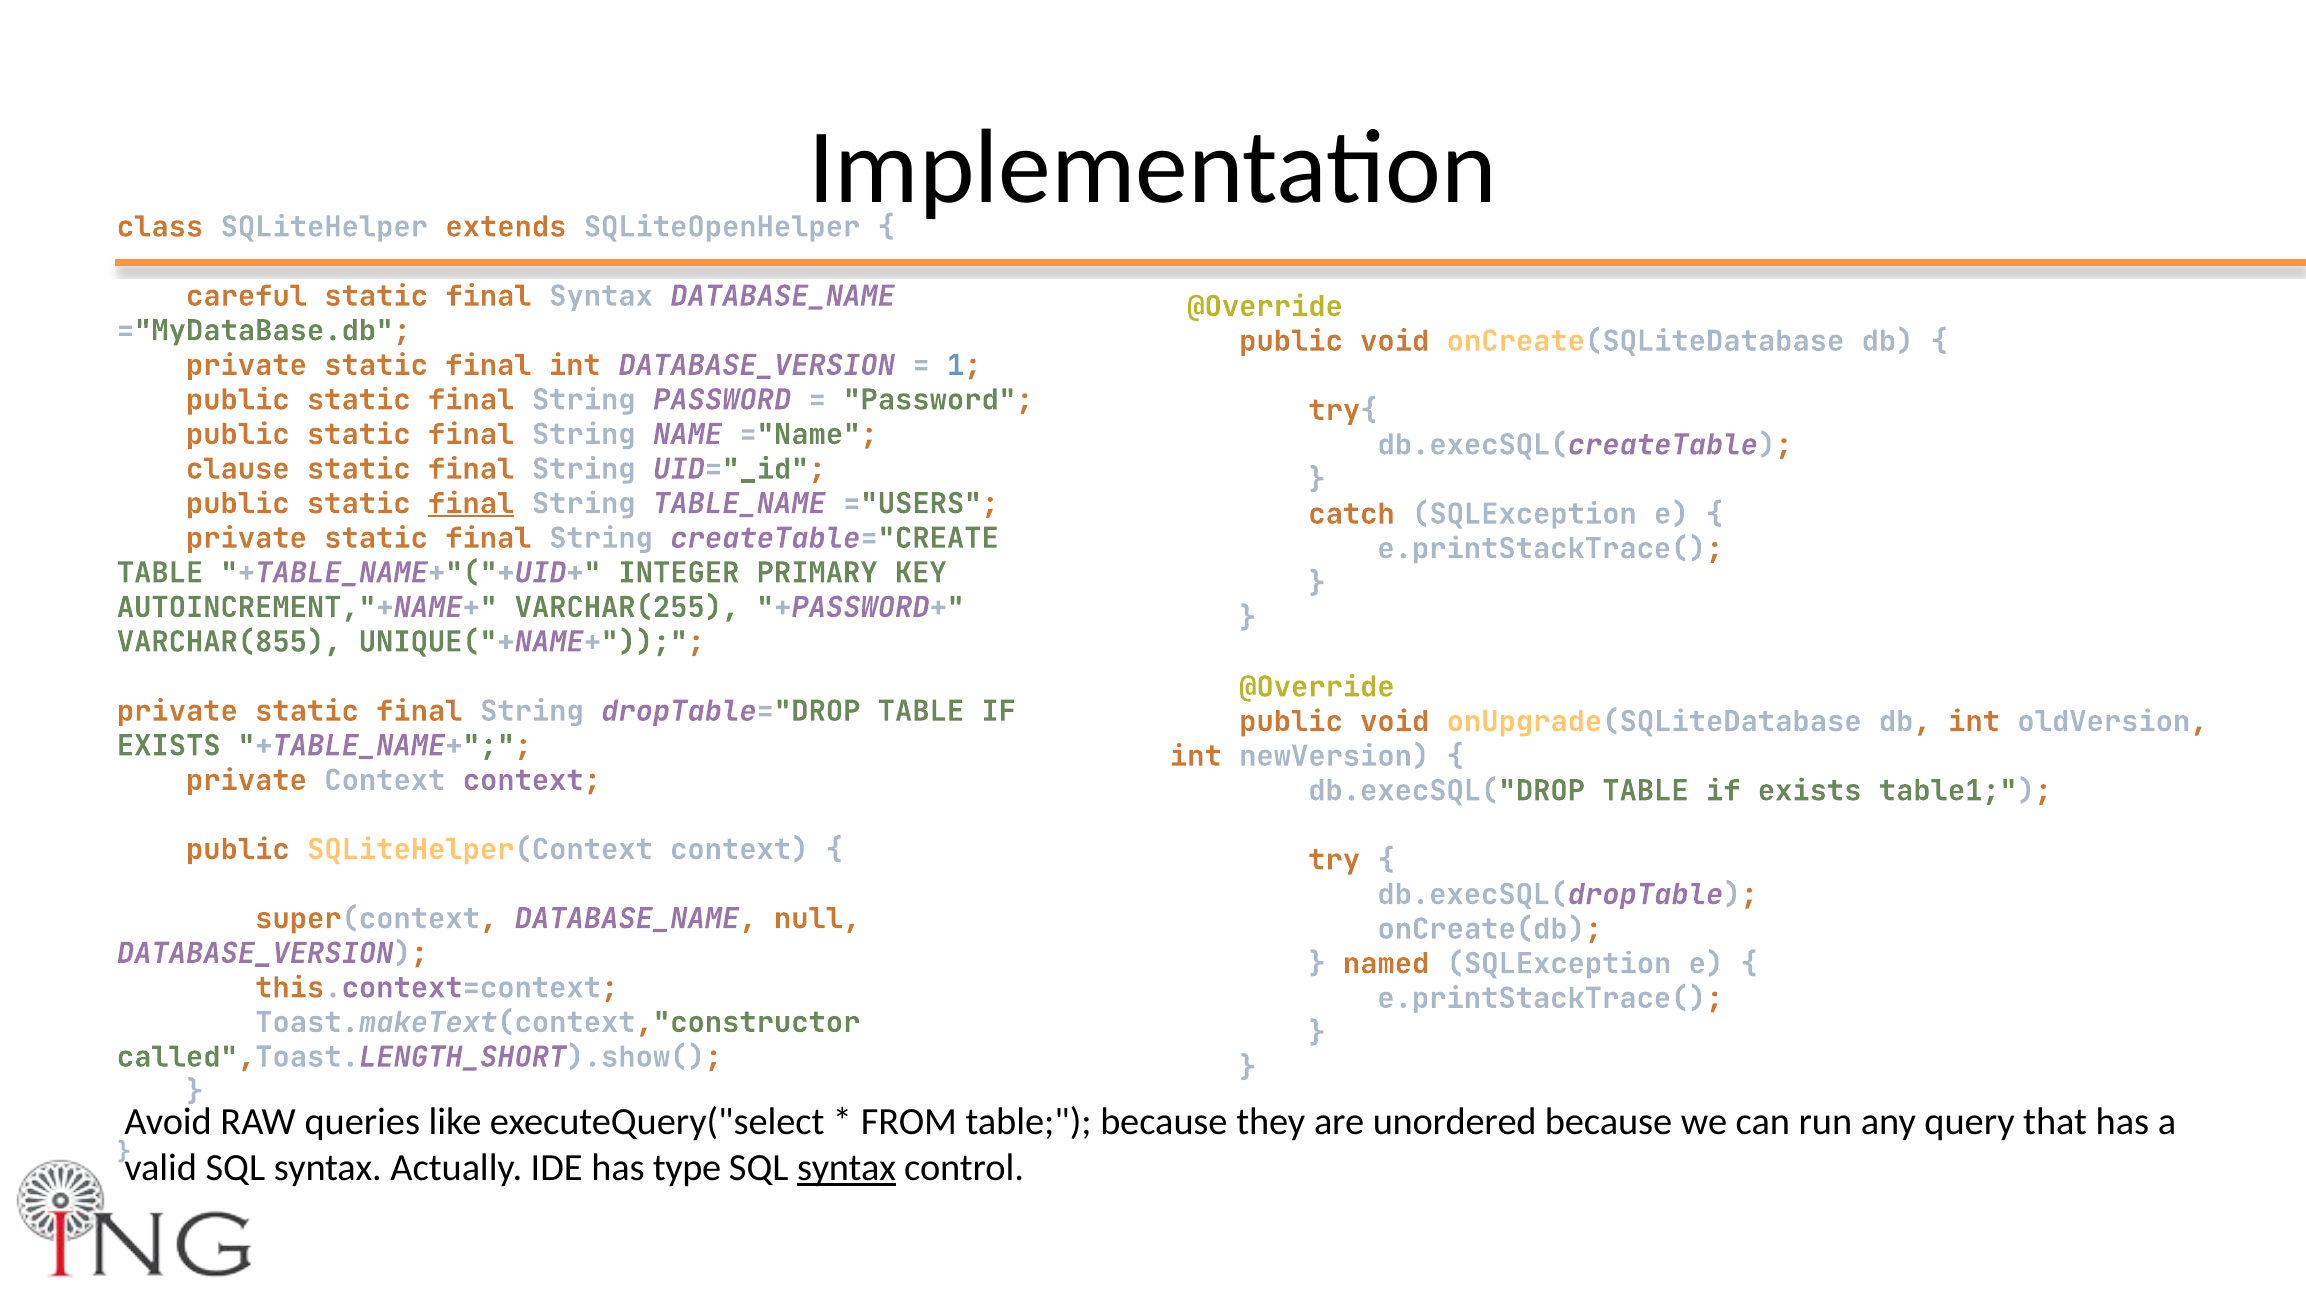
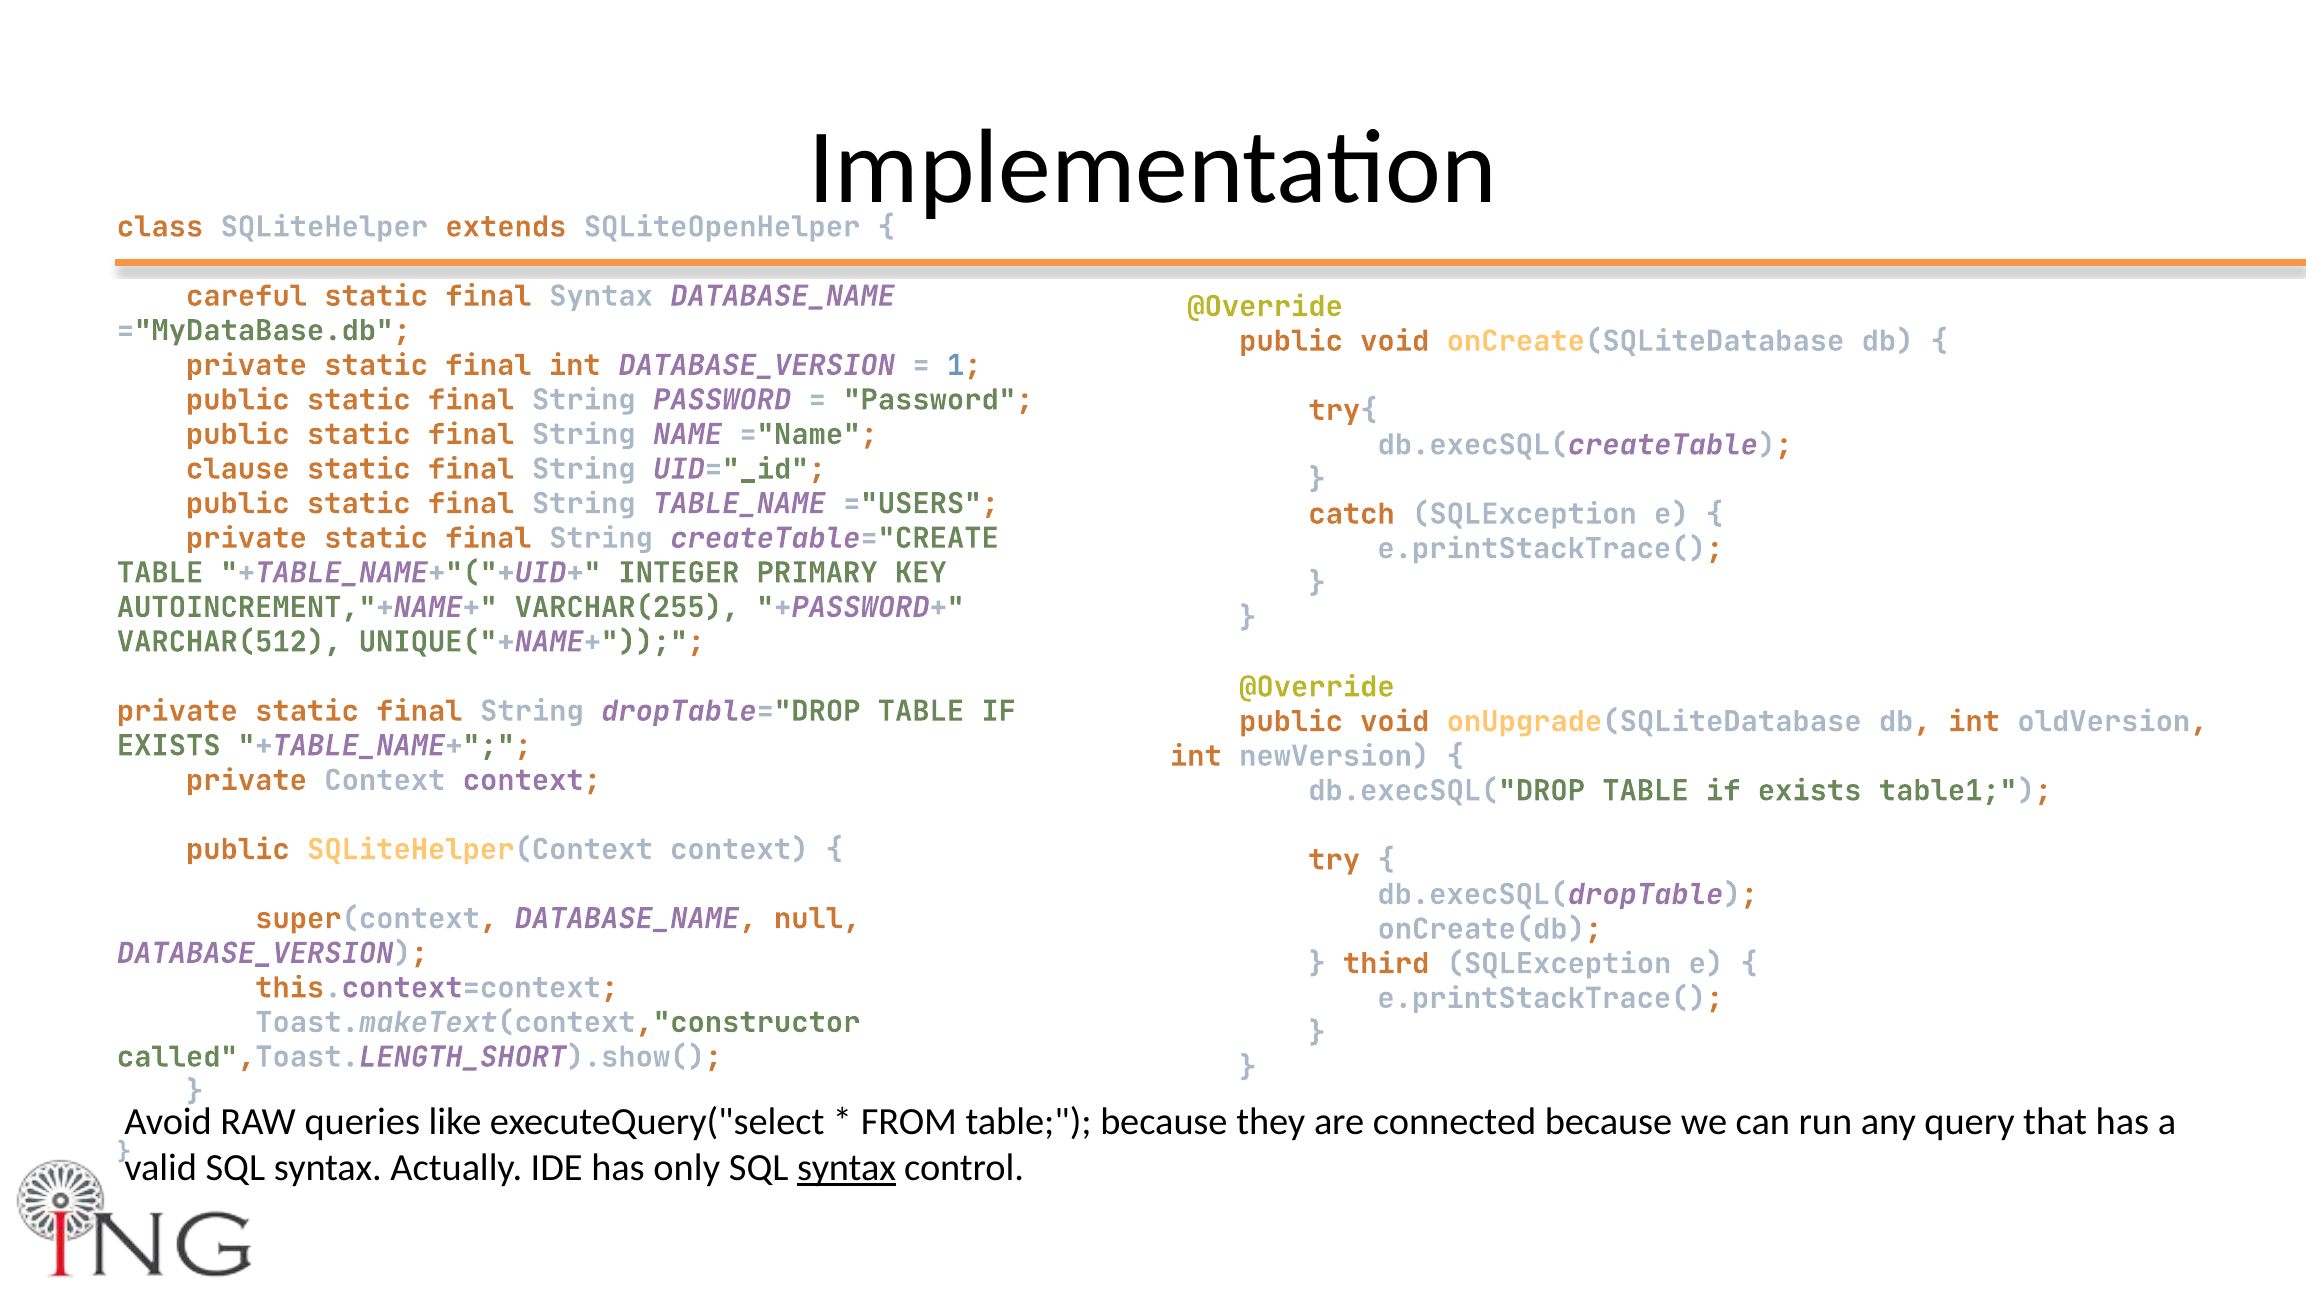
final at (471, 504) underline: present -> none
VARCHAR(855: VARCHAR(855 -> VARCHAR(512
named: named -> third
unordered: unordered -> connected
type: type -> only
